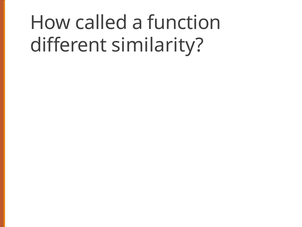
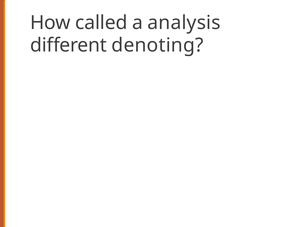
function: function -> analysis
similarity: similarity -> denoting
